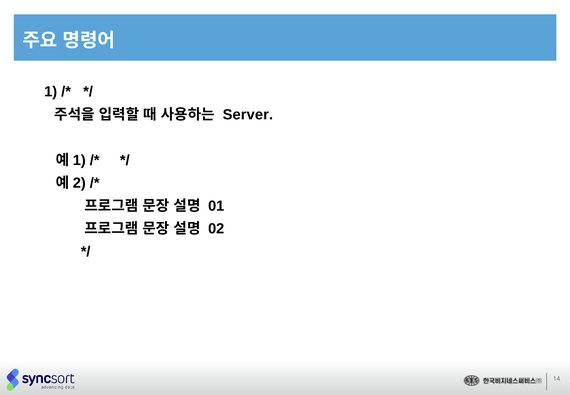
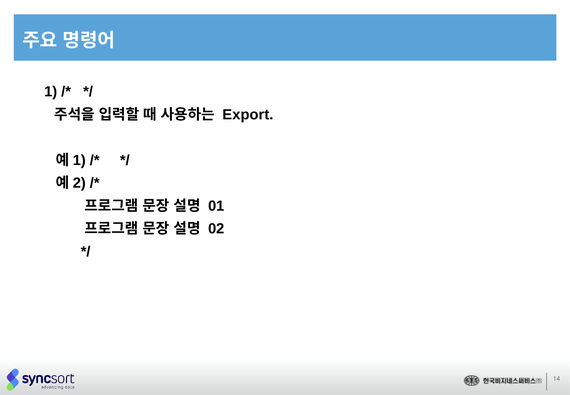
Server: Server -> Export
